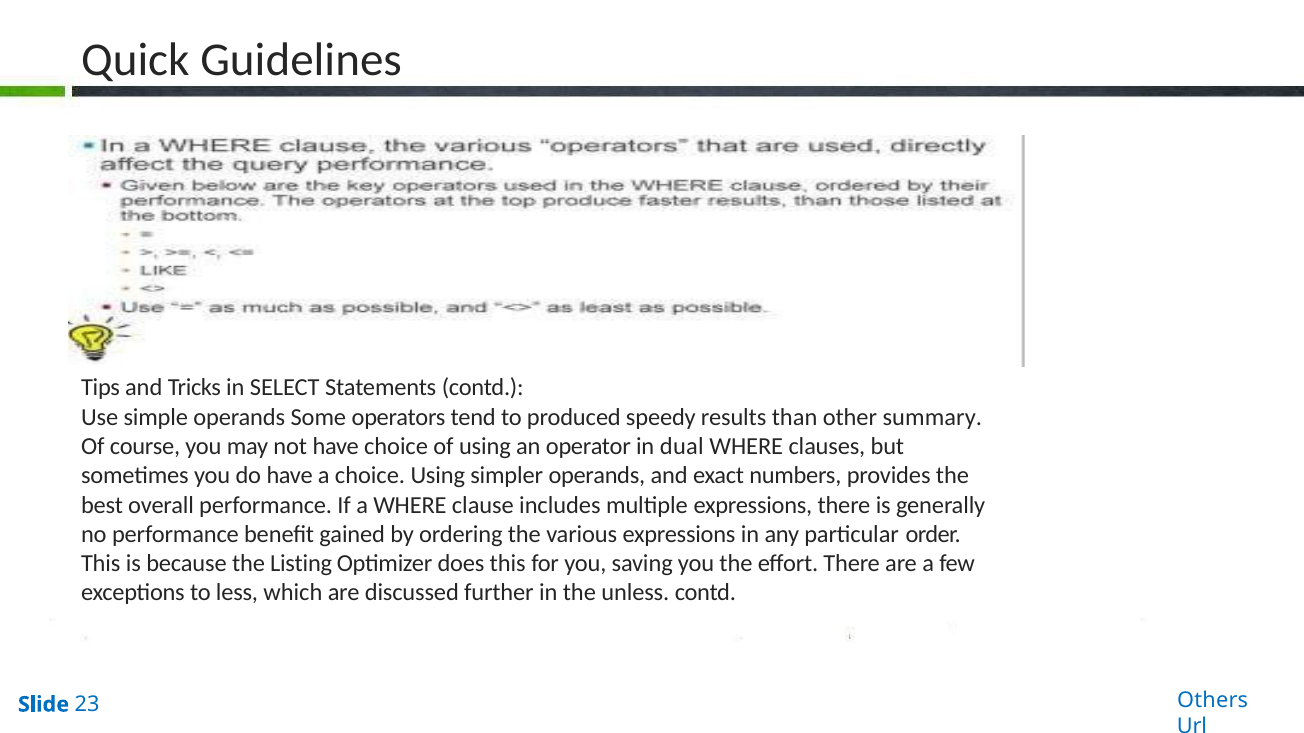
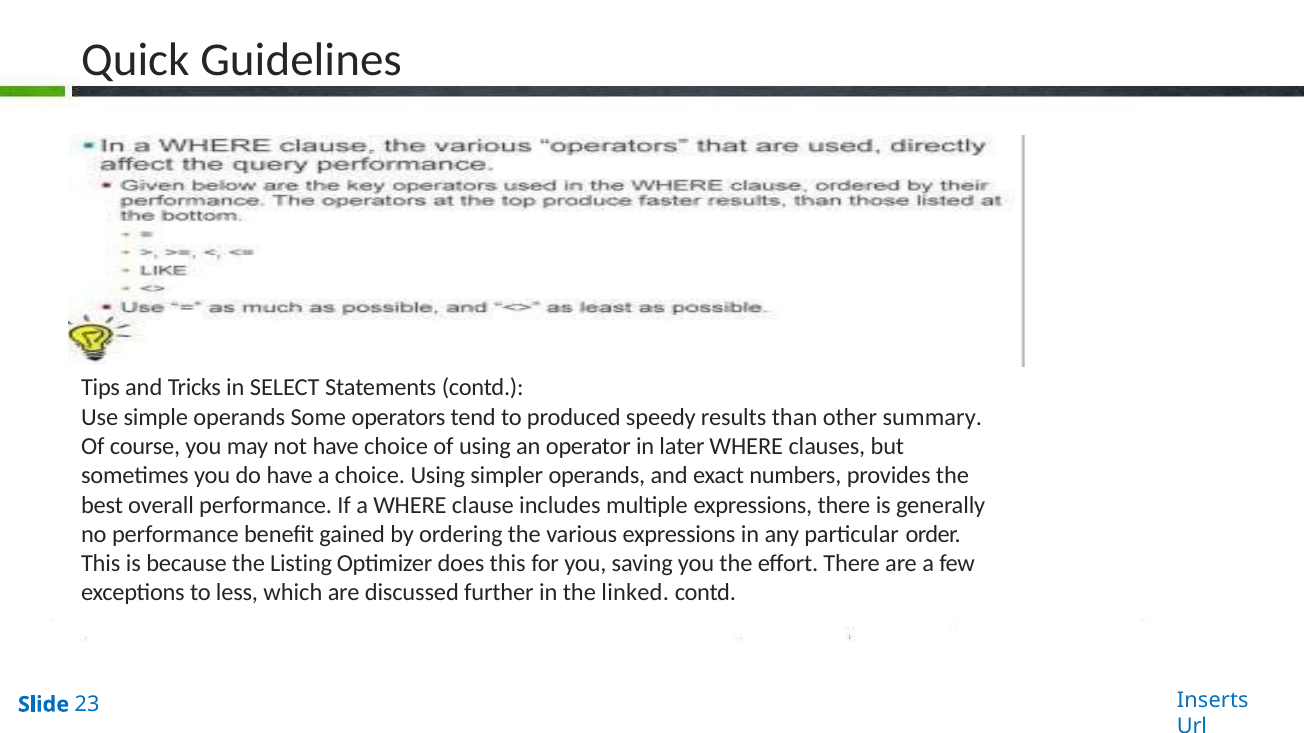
dual: dual -> later
unless: unless -> linked
Others: Others -> Inserts
